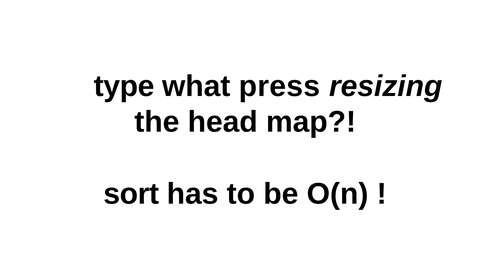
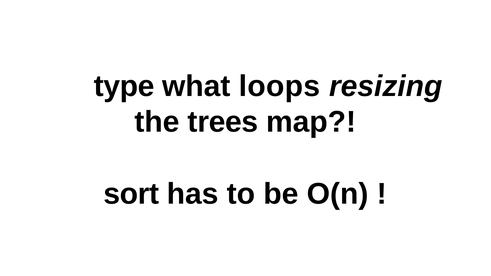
press: press -> loops
head: head -> trees
